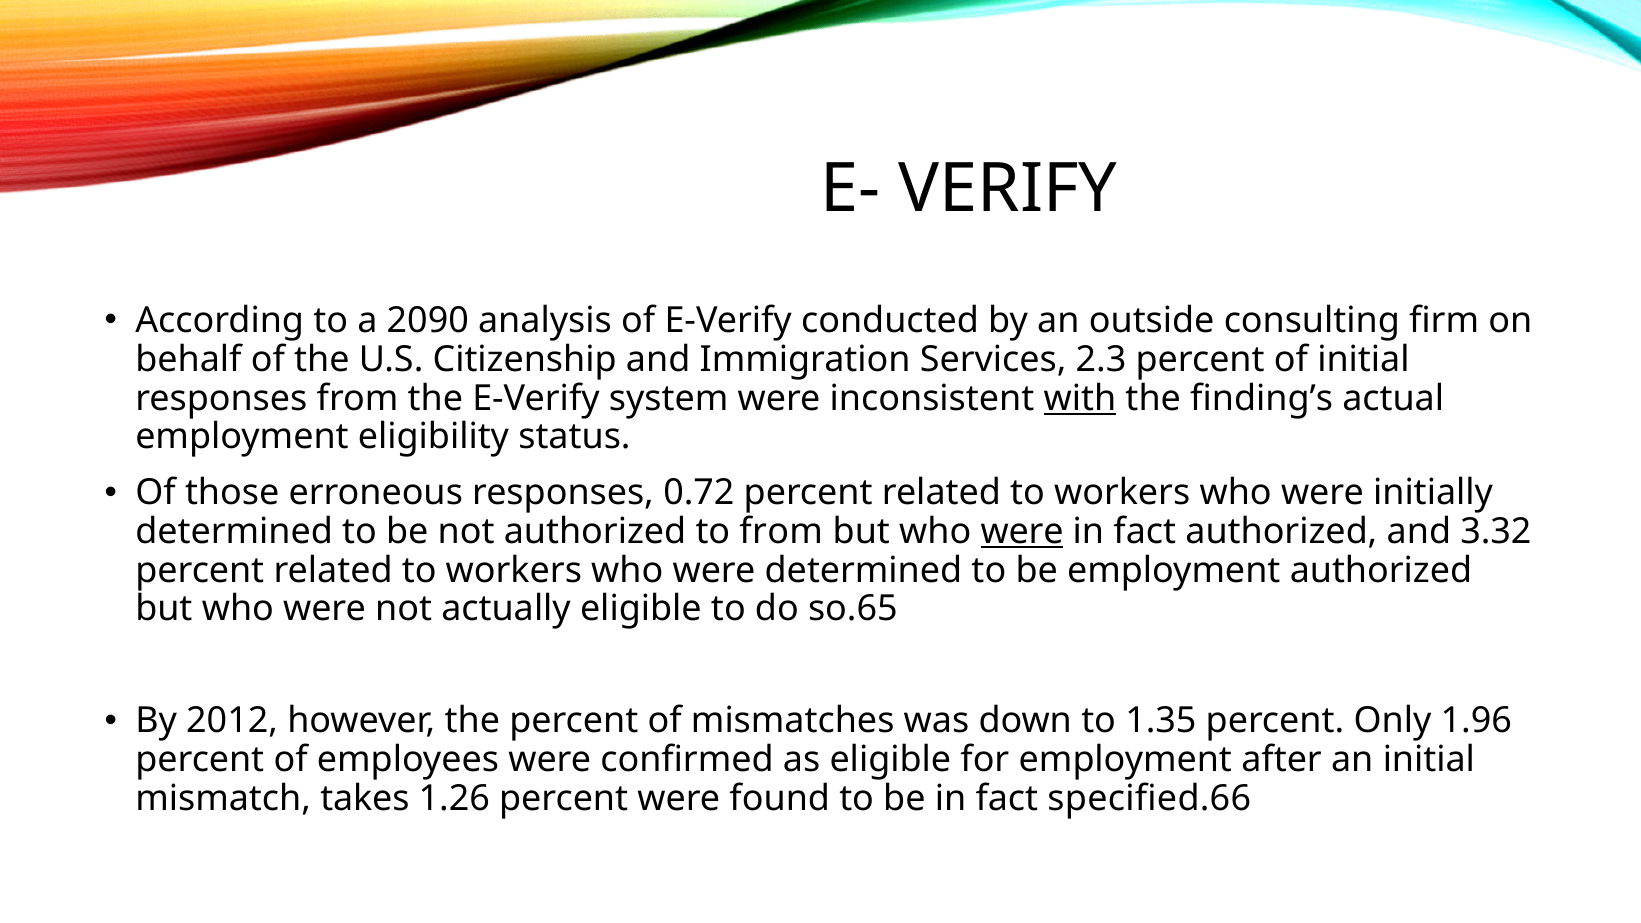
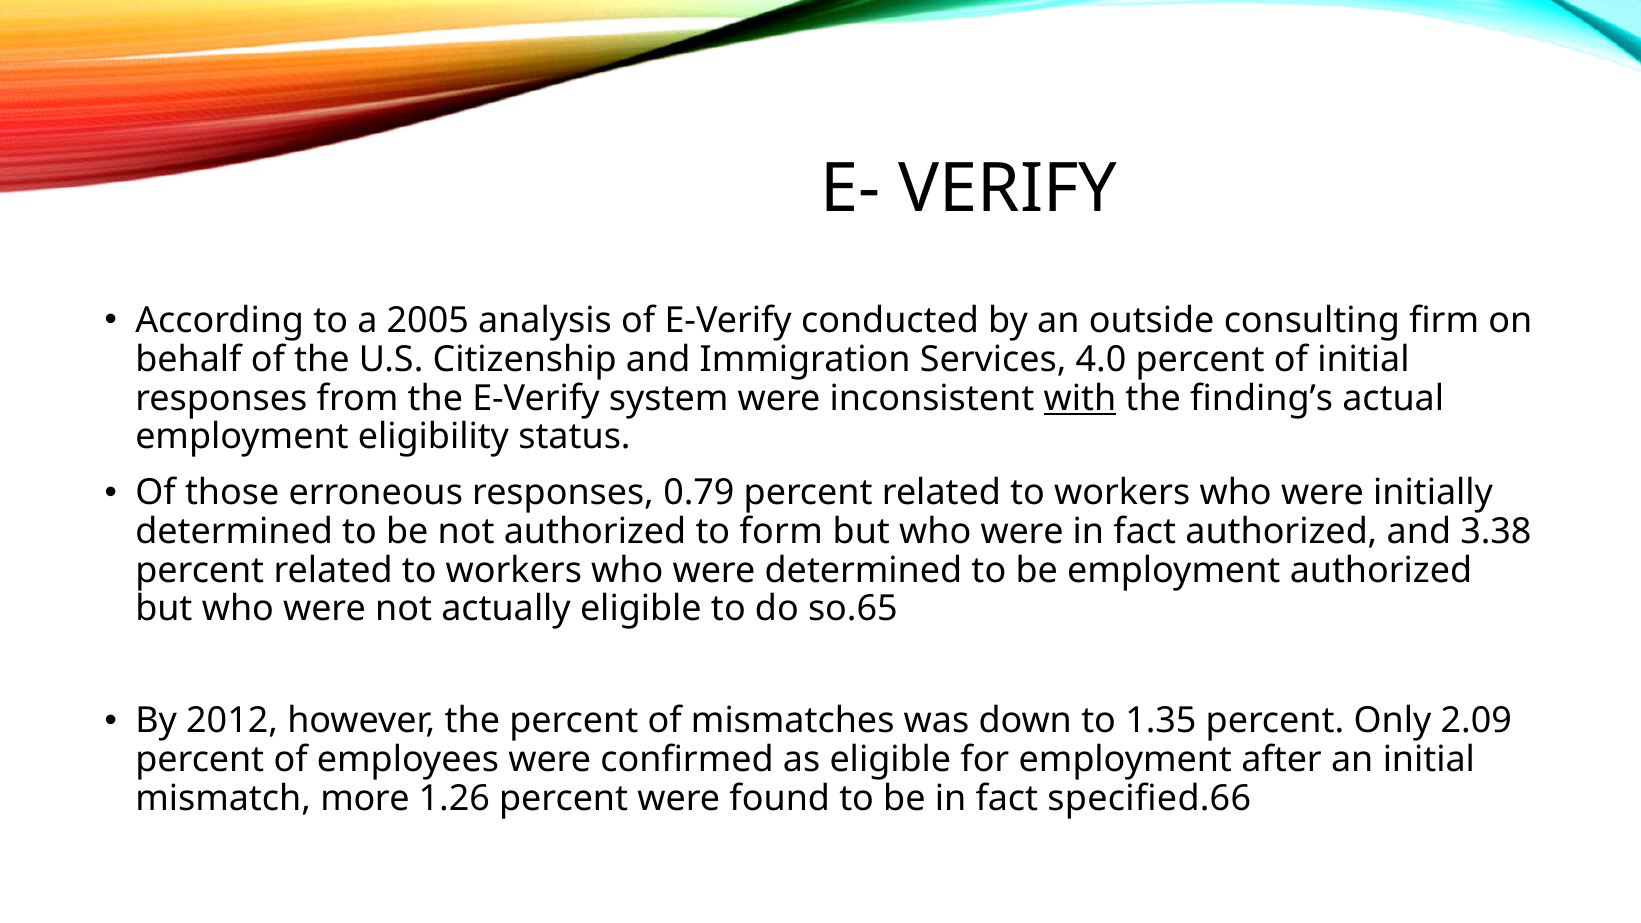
2090: 2090 -> 2005
2.3: 2.3 -> 4.0
0.72: 0.72 -> 0.79
to from: from -> form
were at (1022, 532) underline: present -> none
3.32: 3.32 -> 3.38
1.96: 1.96 -> 2.09
takes: takes -> more
